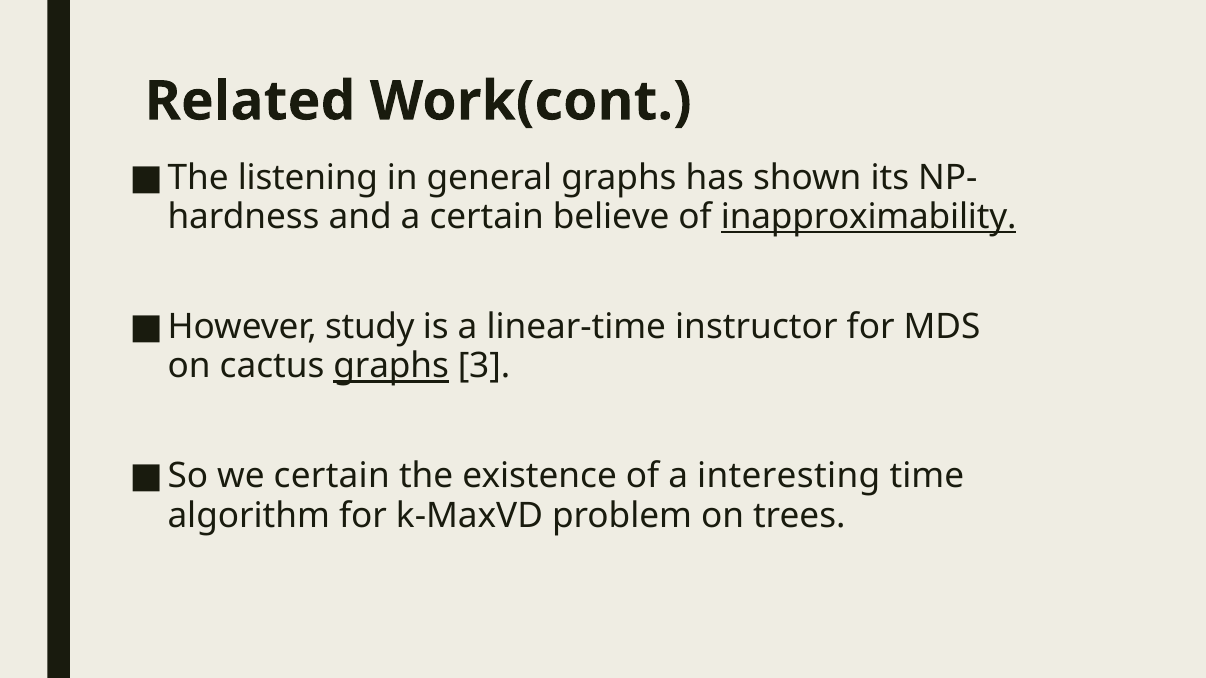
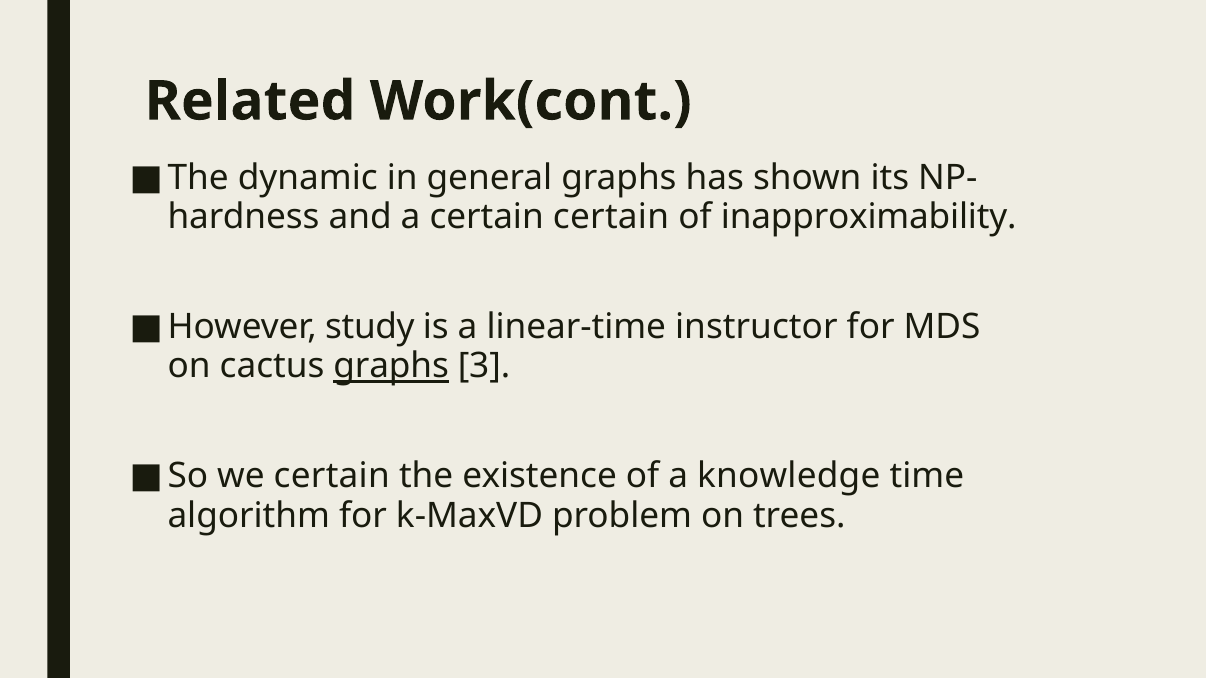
listening: listening -> dynamic
certain believe: believe -> certain
inapproximability underline: present -> none
interesting: interesting -> knowledge
